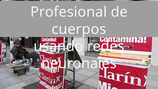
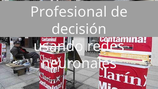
cuerpos: cuerpos -> decisión
